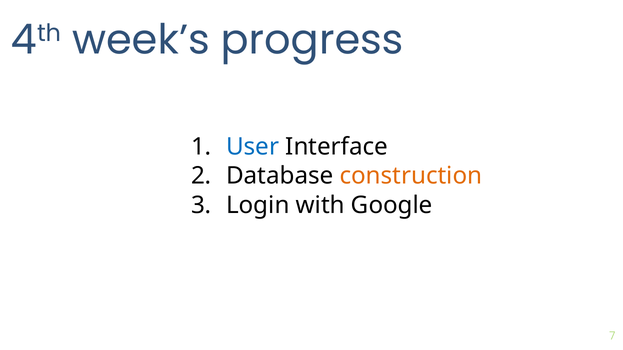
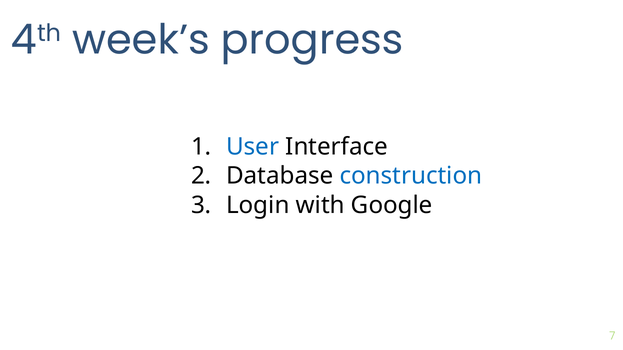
construction colour: orange -> blue
